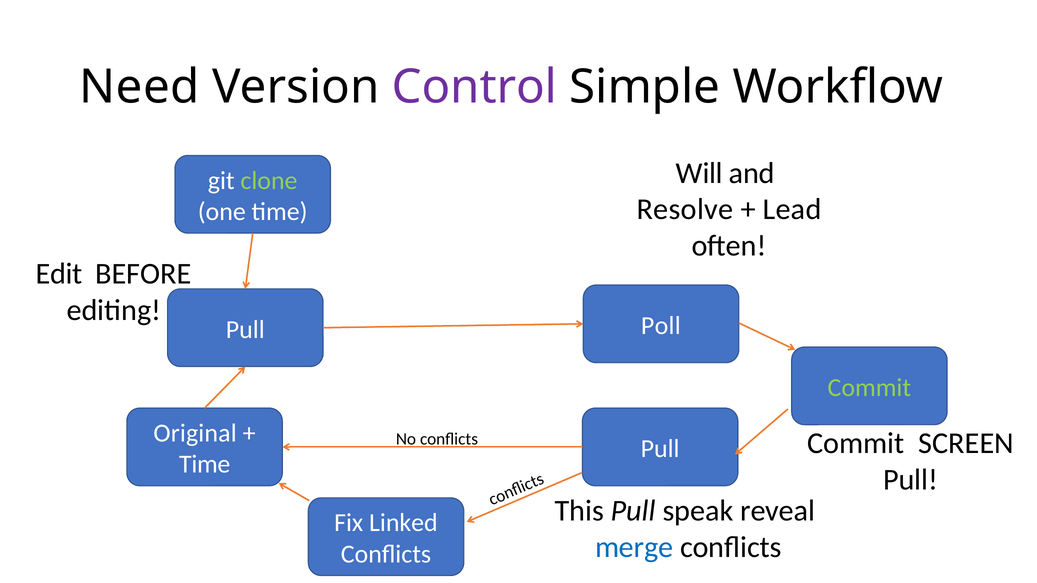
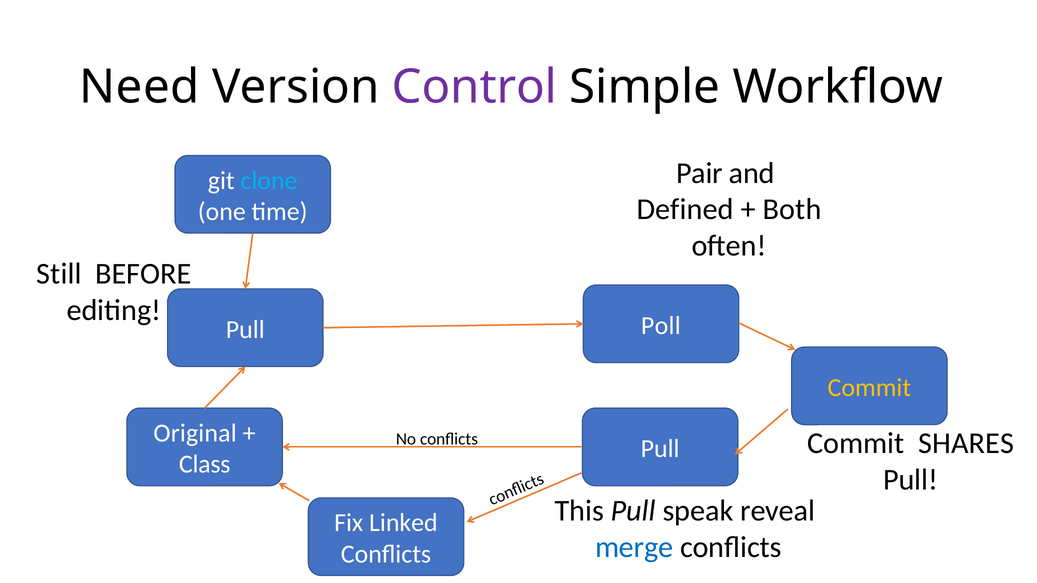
Will: Will -> Pair
clone colour: light green -> light blue
Resolve: Resolve -> Defined
Lead: Lead -> Both
Edit: Edit -> Still
Commit at (869, 388) colour: light green -> yellow
SCREEN: SCREEN -> SHARES
Time at (205, 465): Time -> Class
